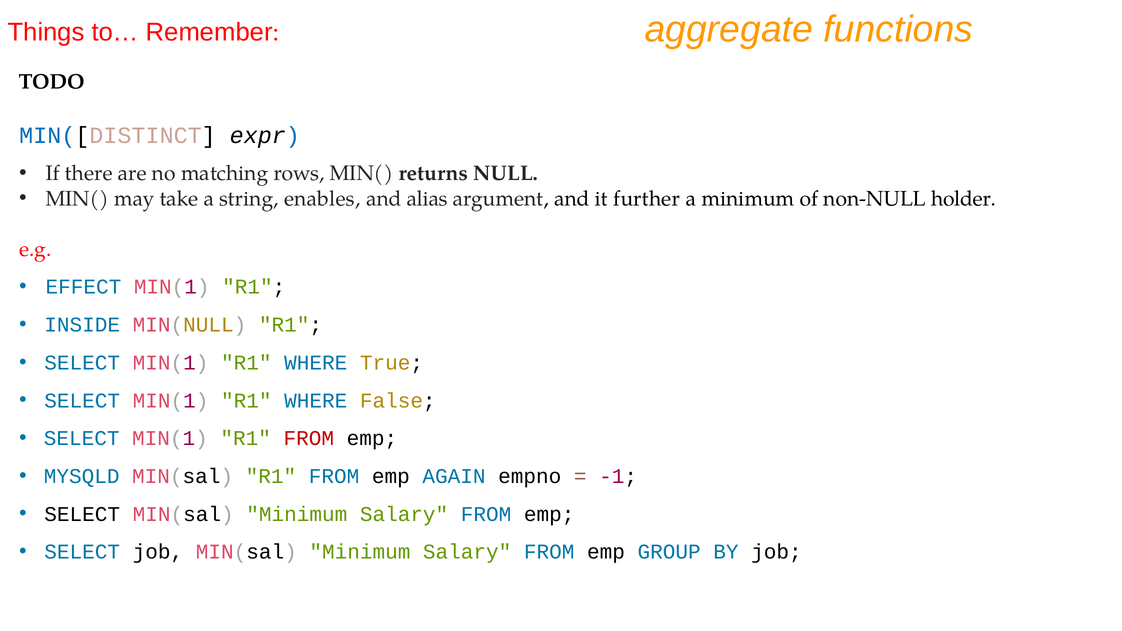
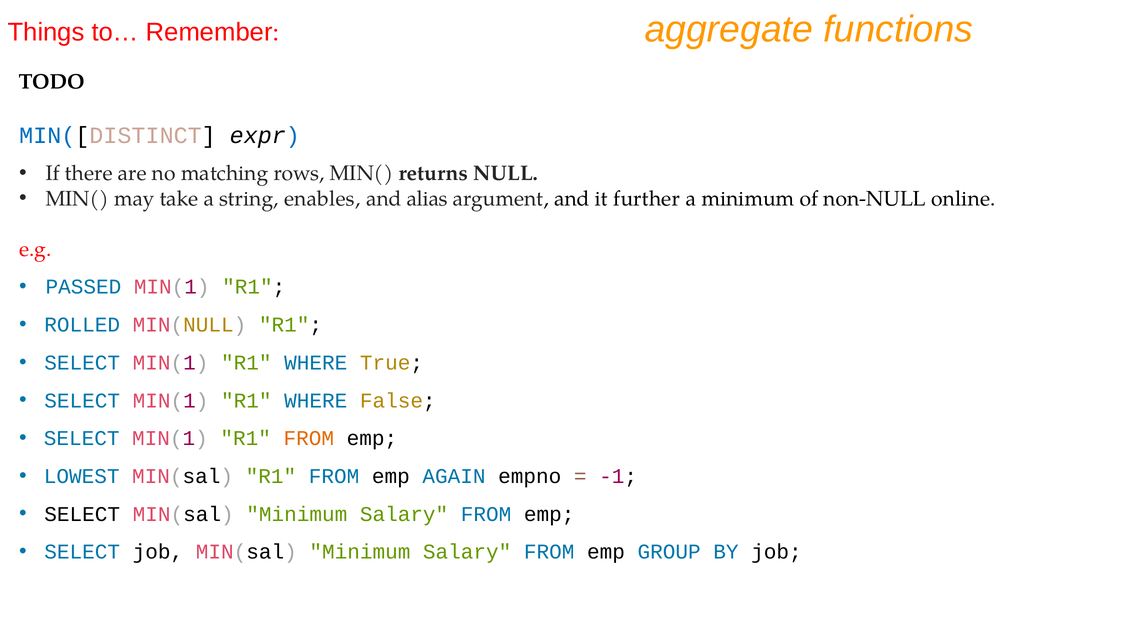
holder: holder -> online
EFFECT: EFFECT -> PASSED
INSIDE: INSIDE -> ROLLED
FROM at (309, 439) colour: red -> orange
MYSQLD: MYSQLD -> LOWEST
